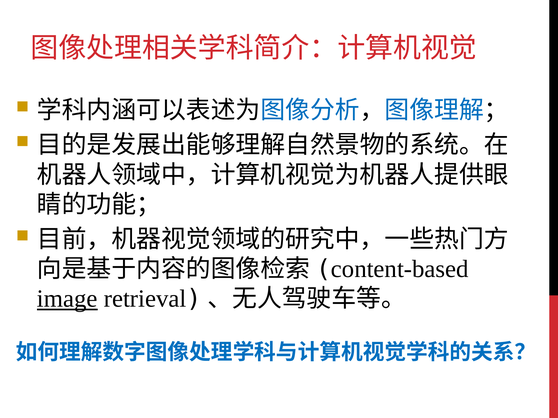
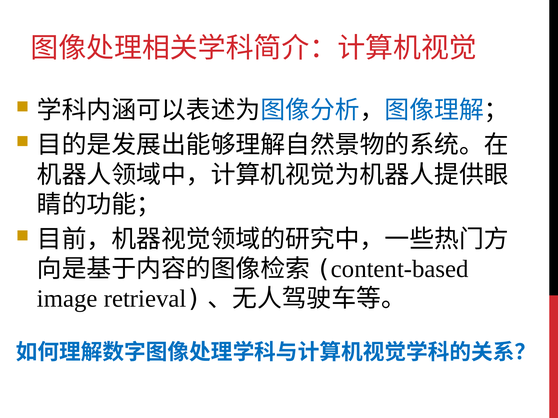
image underline: present -> none
